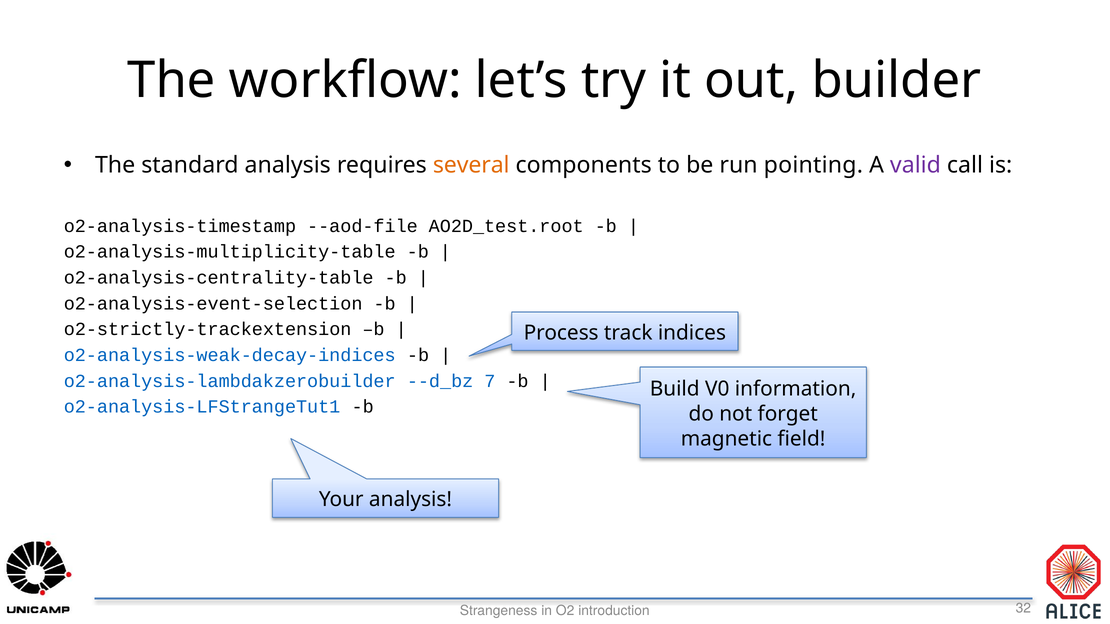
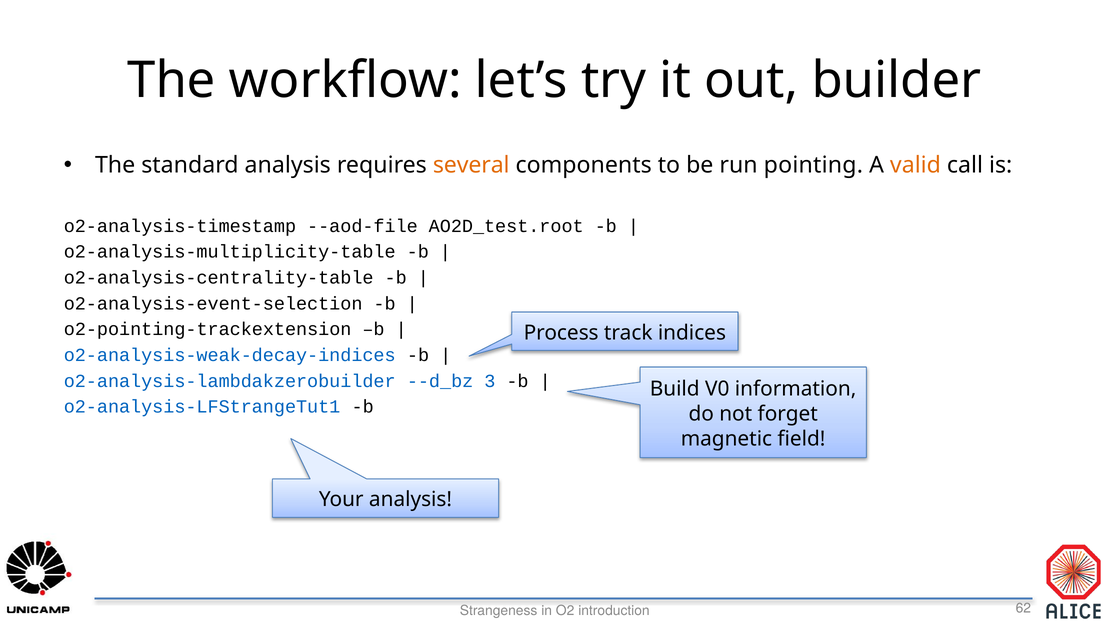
valid colour: purple -> orange
o2-strictly-trackextension: o2-strictly-trackextension -> o2-pointing-trackextension
7: 7 -> 3
32: 32 -> 62
